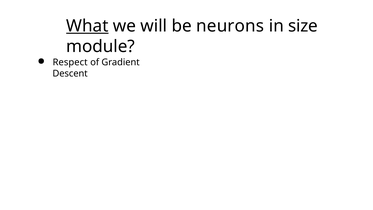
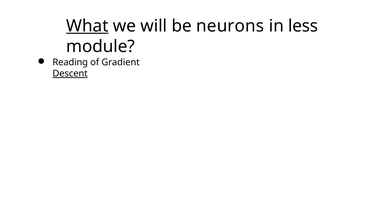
size: size -> less
Respect: Respect -> Reading
Descent underline: none -> present
